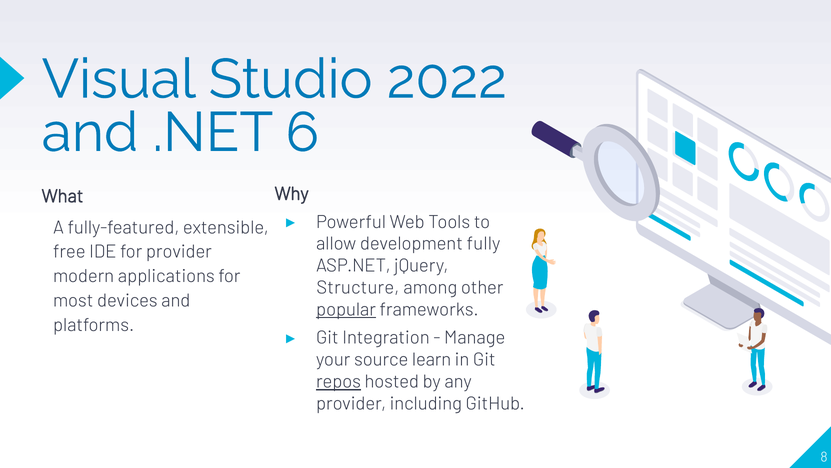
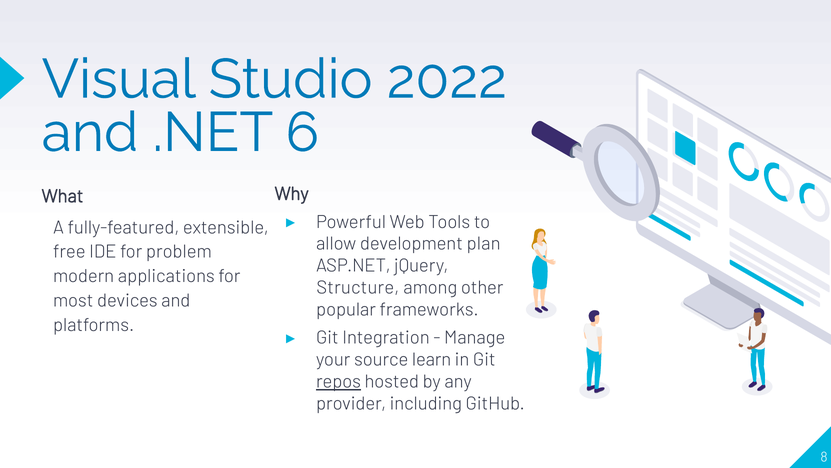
fully: fully -> plan
for provider: provider -> problem
popular underline: present -> none
